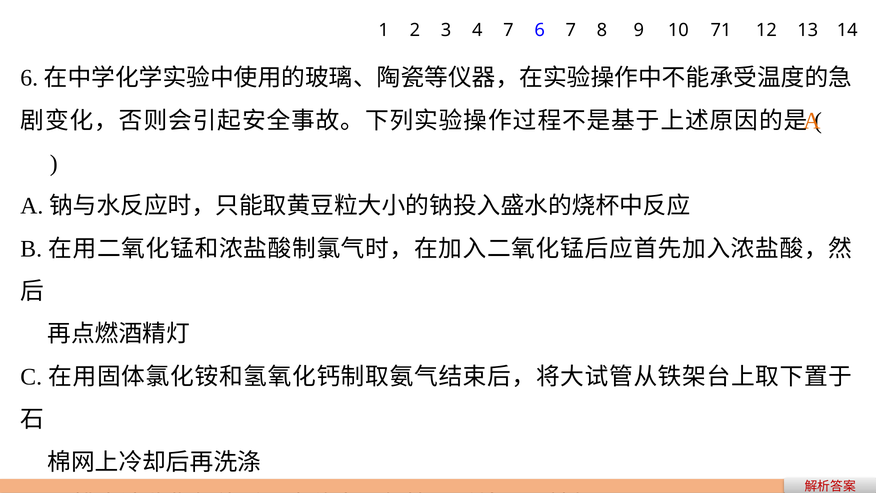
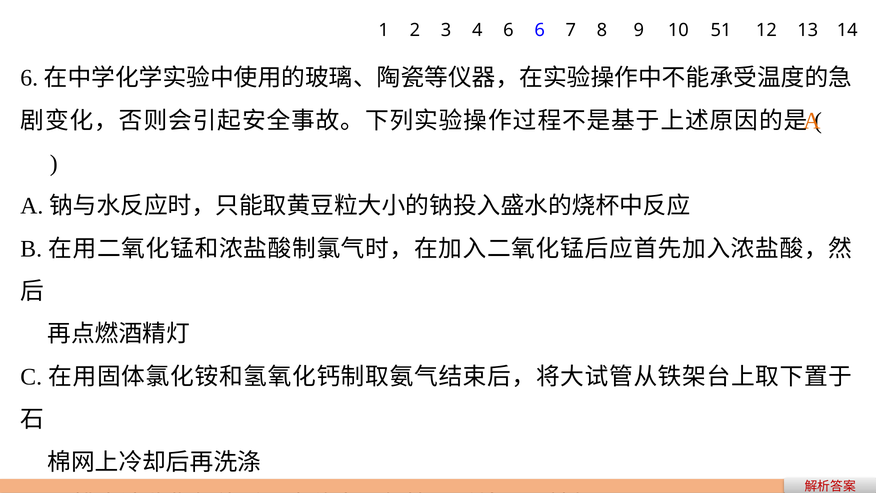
4 7: 7 -> 6
71: 71 -> 51
